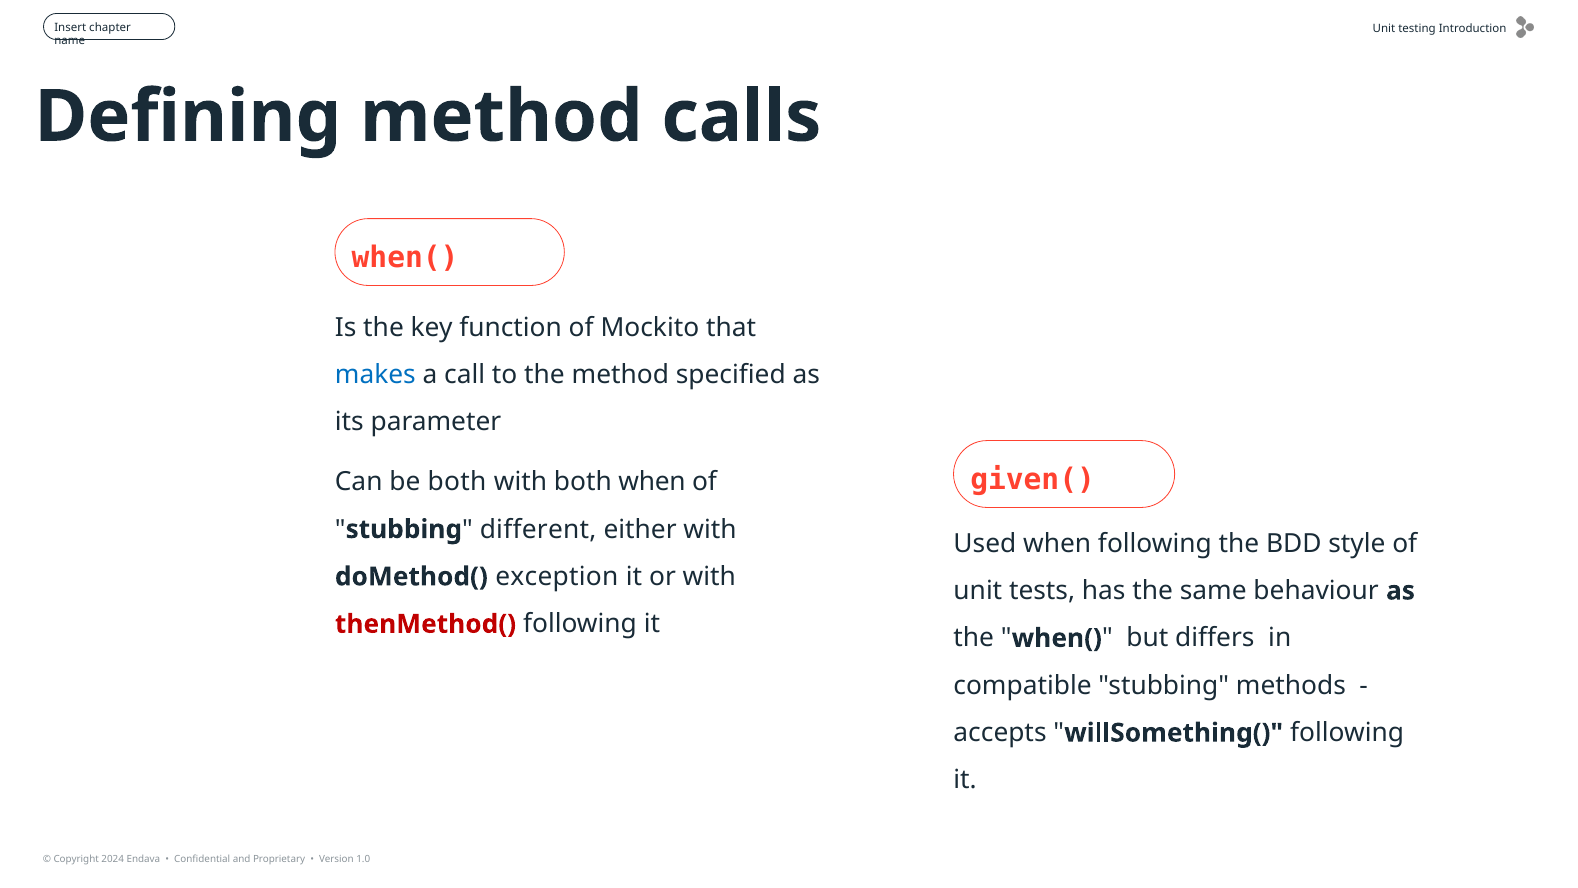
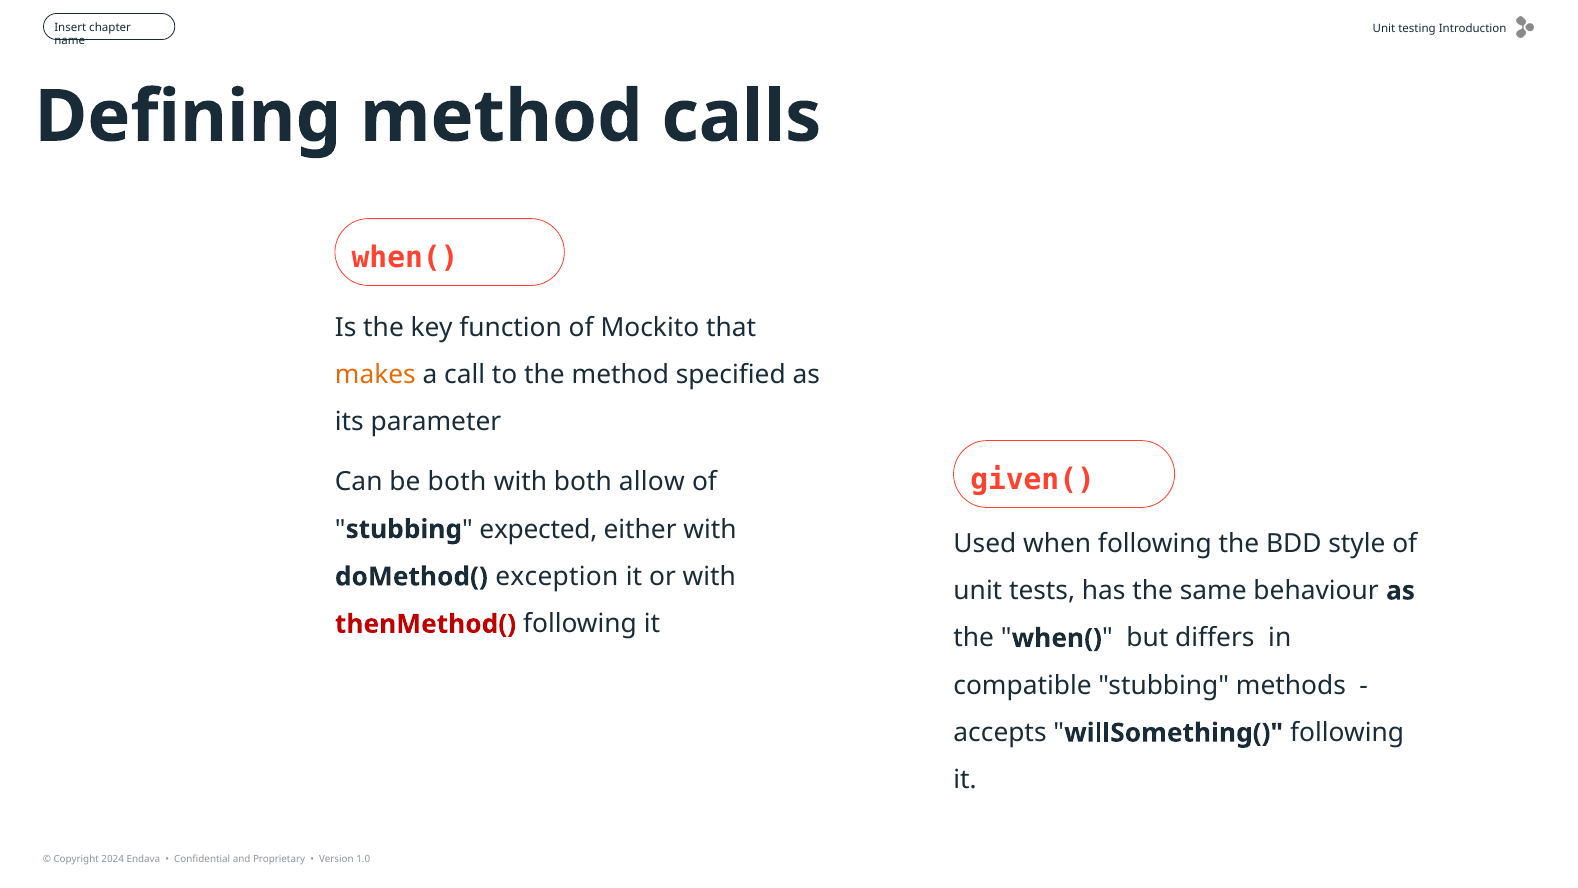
makes colour: blue -> orange
both when: when -> allow
different: different -> expected
